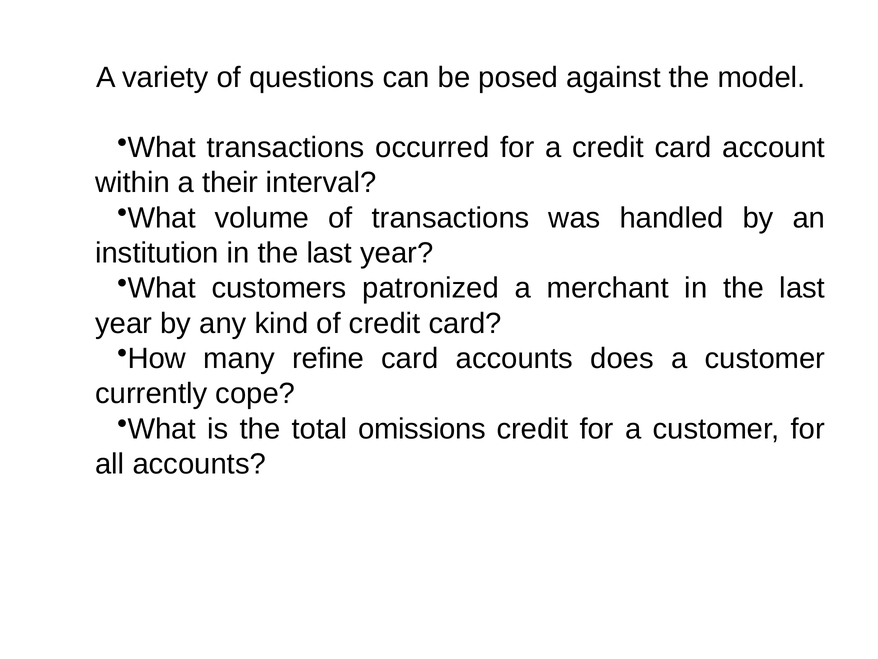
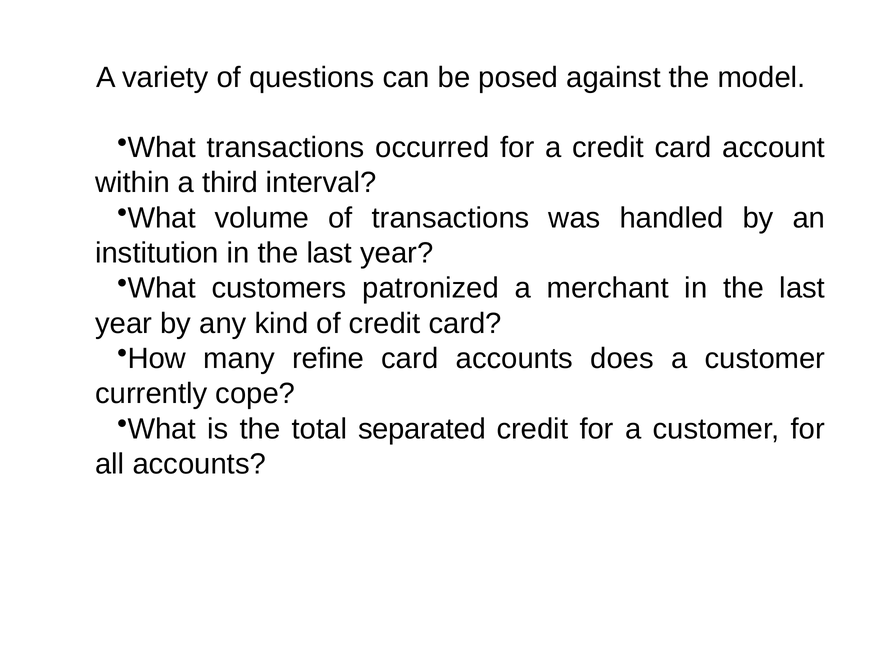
their: their -> third
omissions: omissions -> separated
